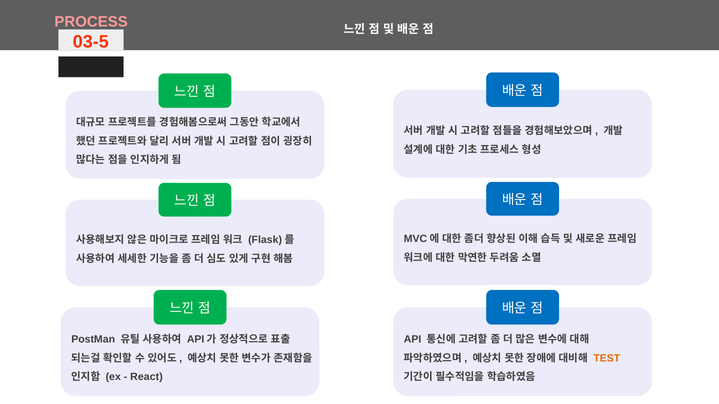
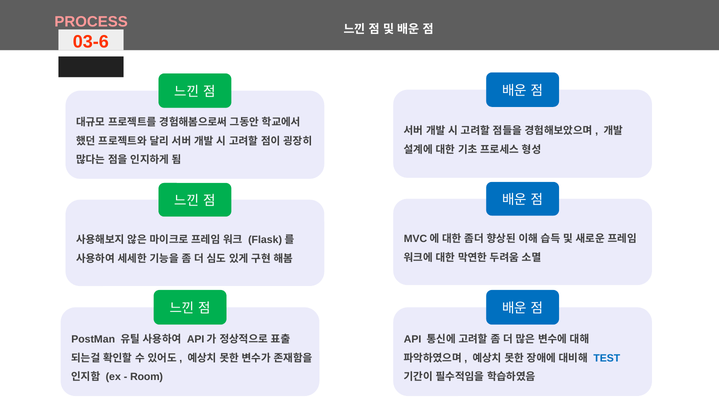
03-5: 03-5 -> 03-6
TEST colour: orange -> blue
React: React -> Room
